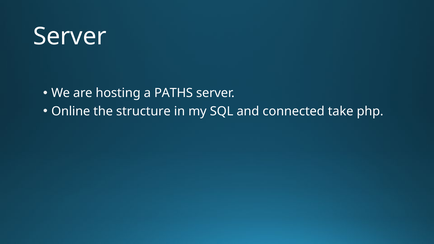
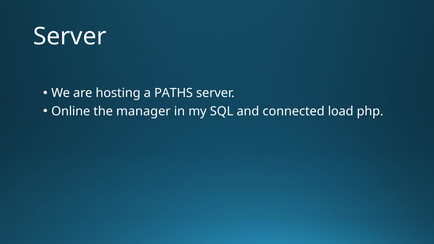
structure: structure -> manager
take: take -> load
